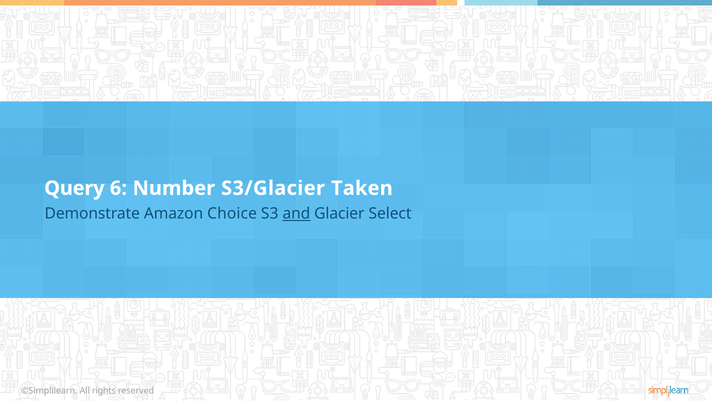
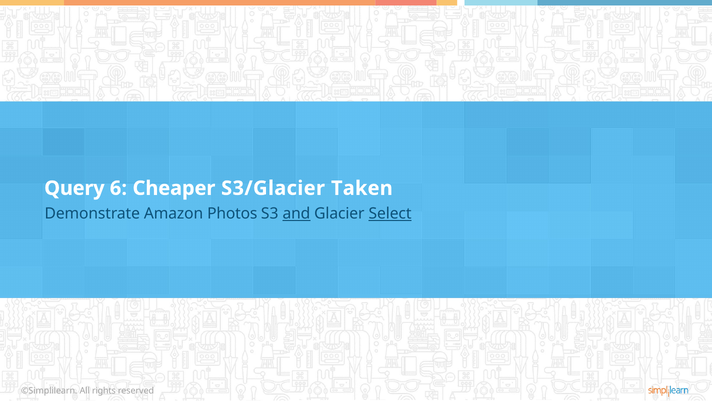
Number: Number -> Cheaper
Choice: Choice -> Photos
Select underline: none -> present
